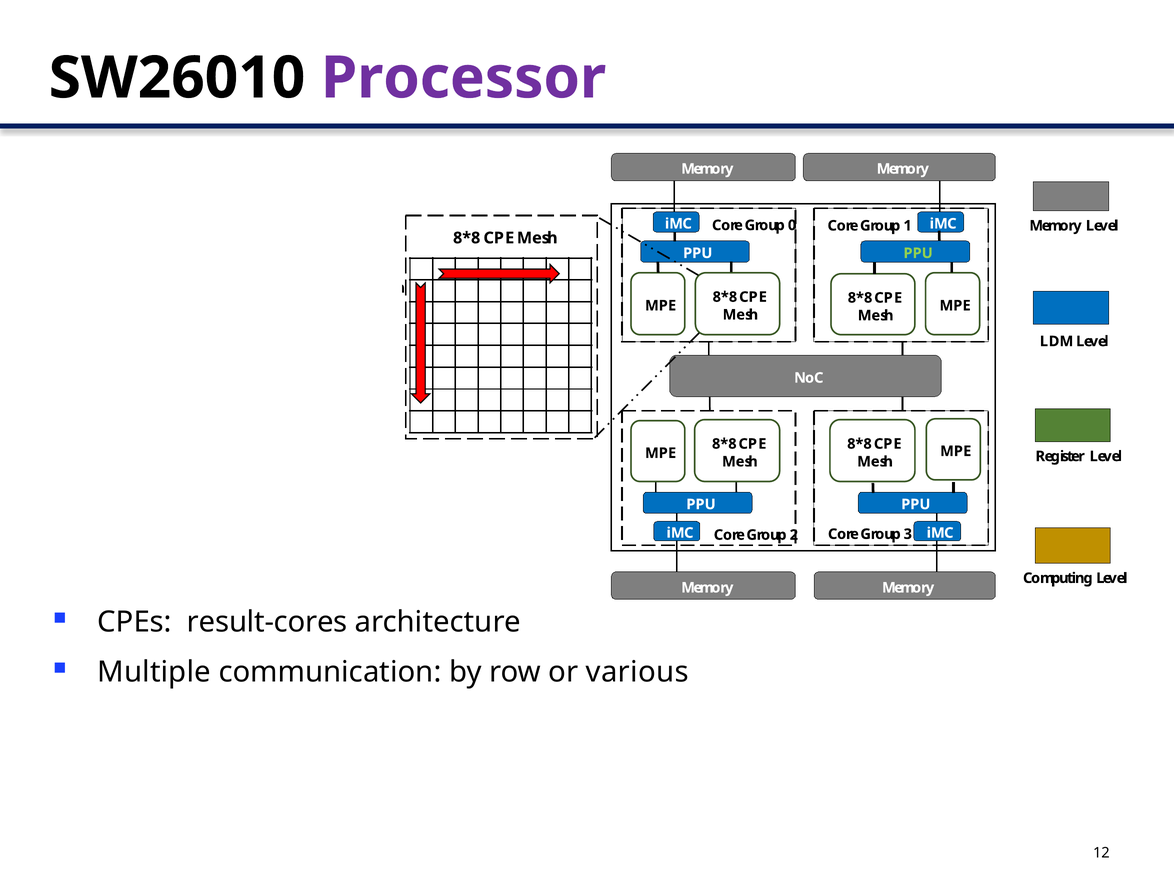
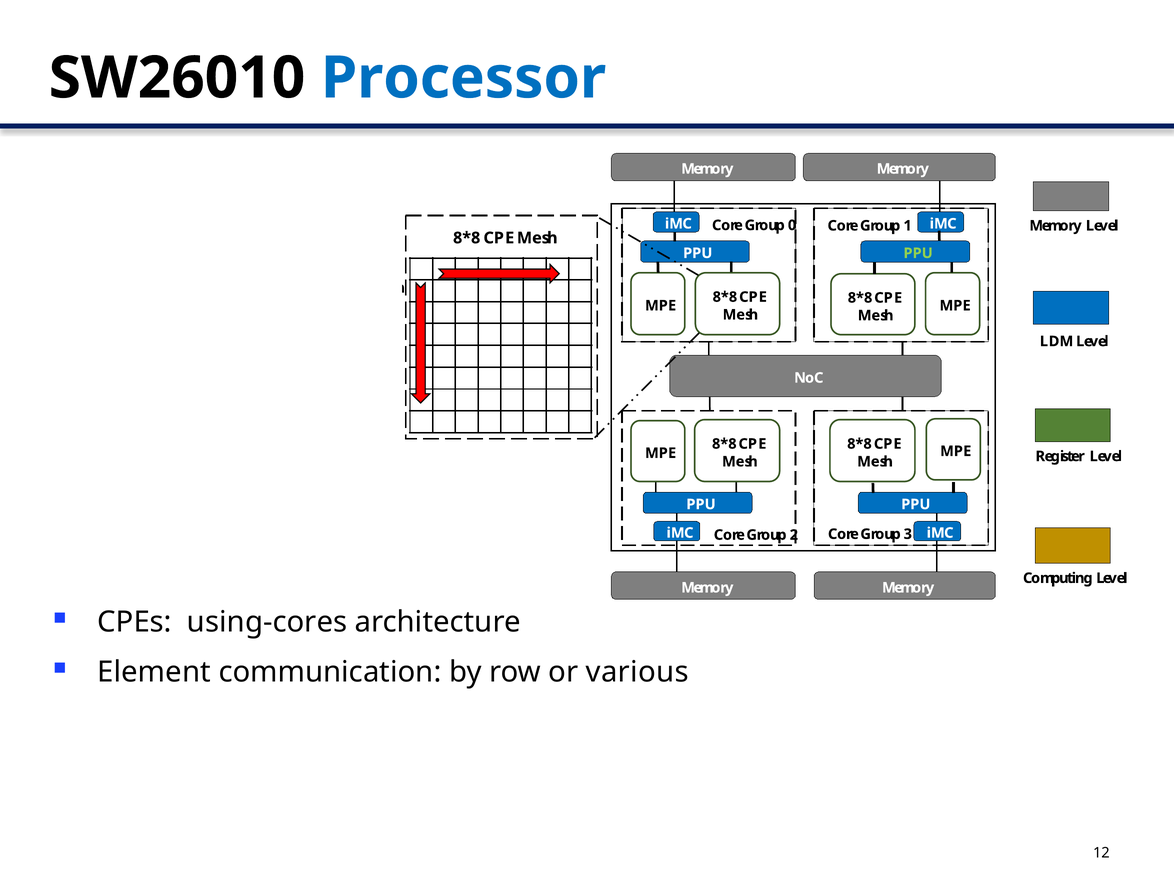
Processor colour: purple -> blue
result-cores: result-cores -> using-cores
Multiple: Multiple -> Element
